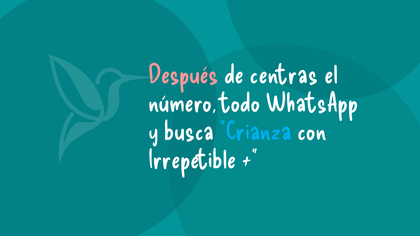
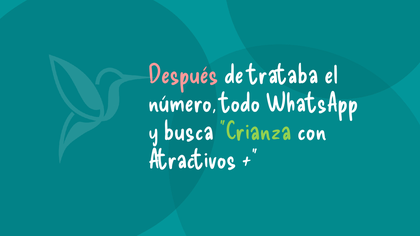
centras: centras -> trataba
Crianza colour: light blue -> light green
Irrepetible: Irrepetible -> Atractivos
